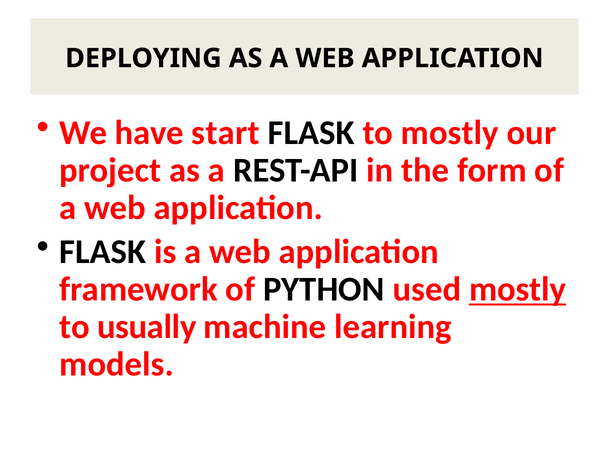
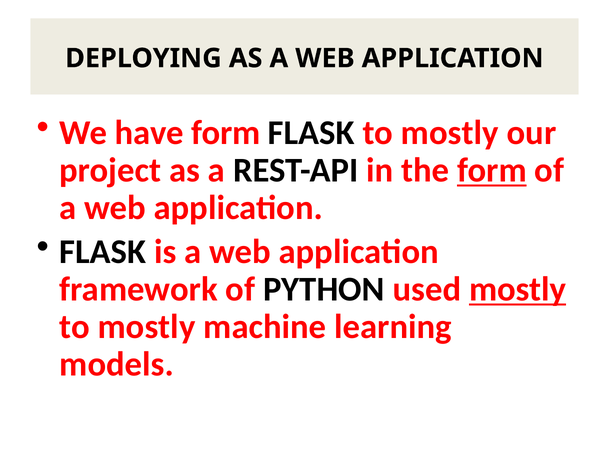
have start: start -> form
form at (492, 170) underline: none -> present
usually at (147, 327): usually -> mostly
